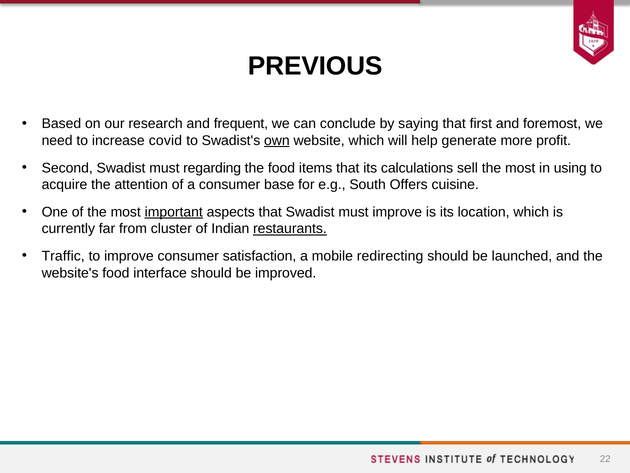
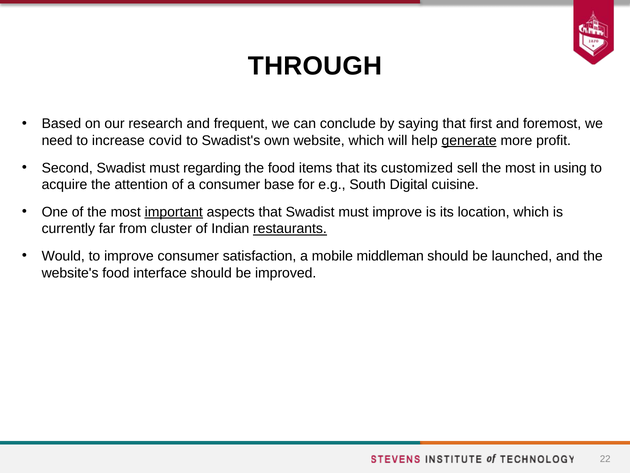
PREVIOUS: PREVIOUS -> THROUGH
own underline: present -> none
generate underline: none -> present
calculations: calculations -> customized
Offers: Offers -> Digital
Traffic: Traffic -> Would
redirecting: redirecting -> middleman
